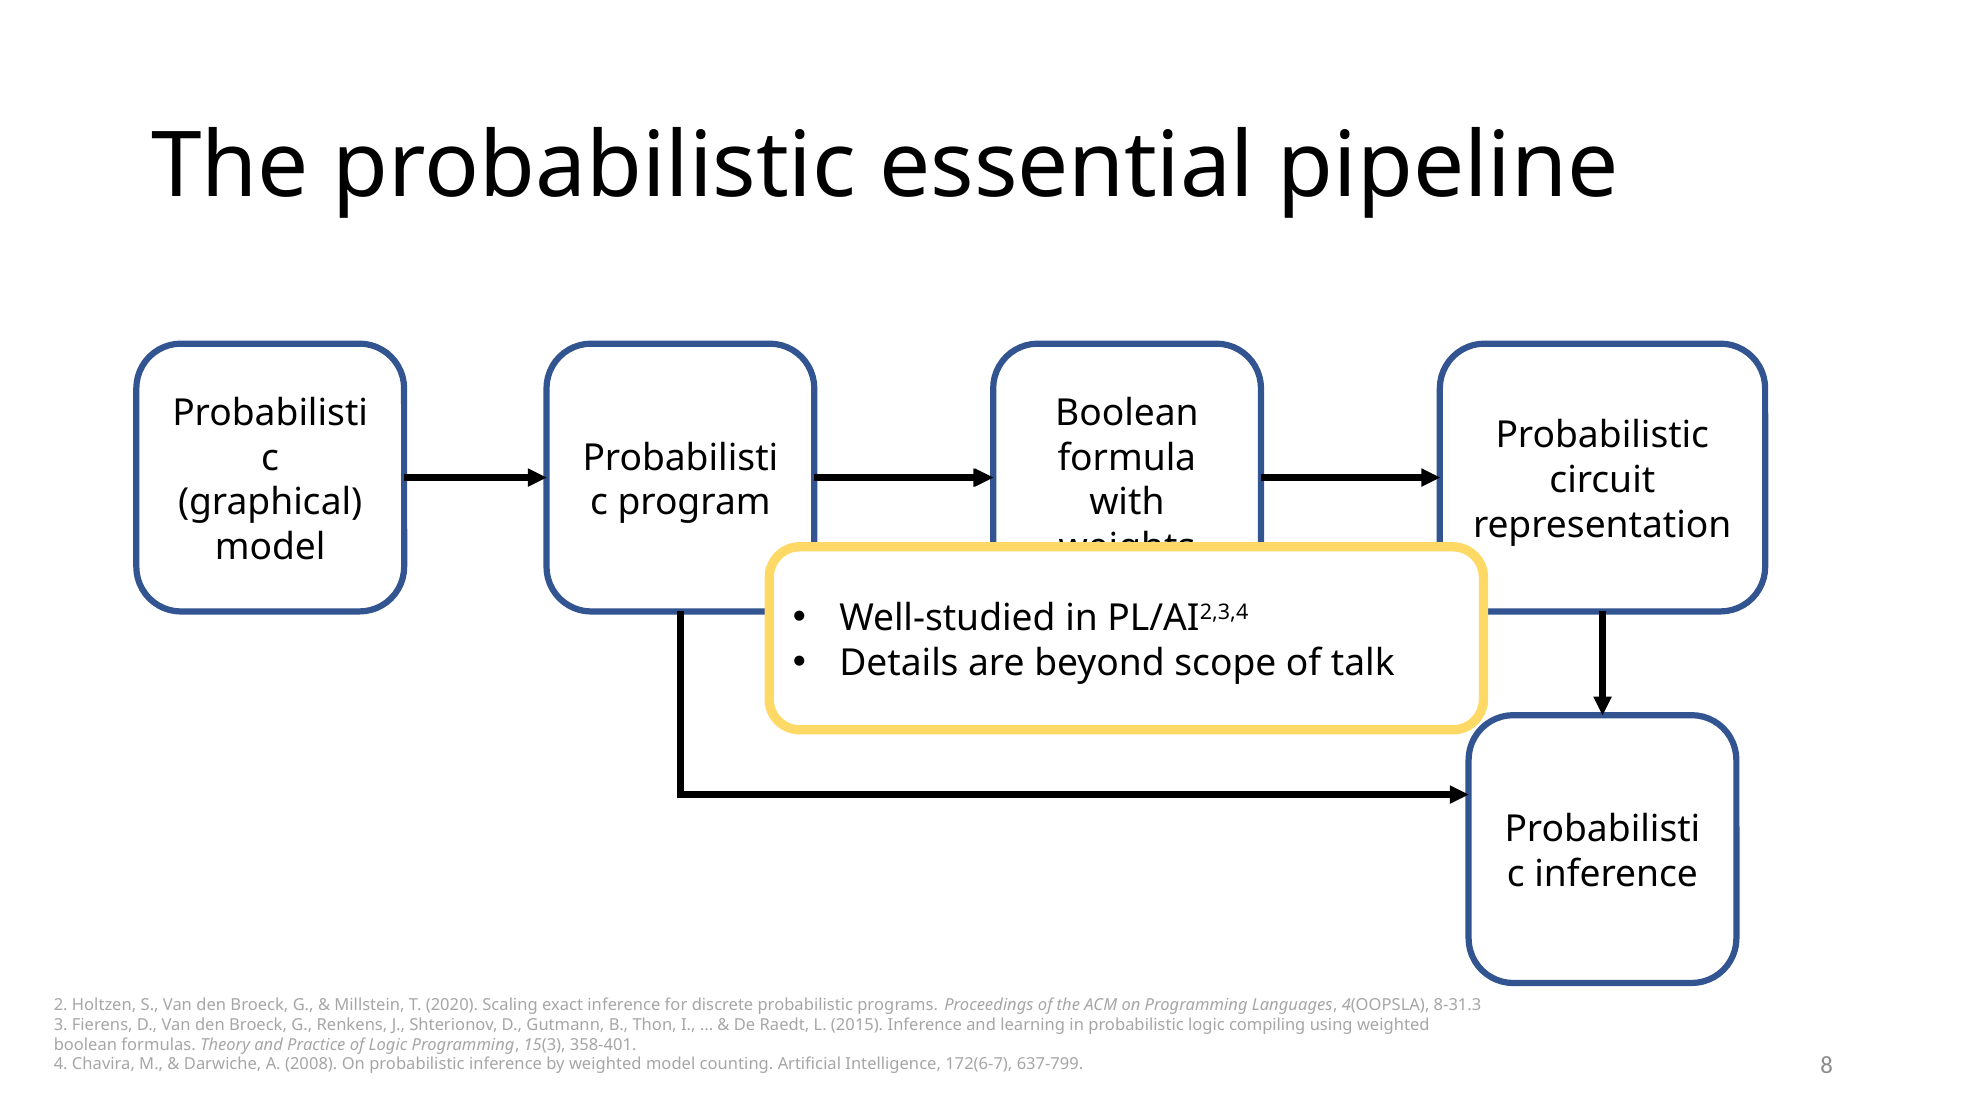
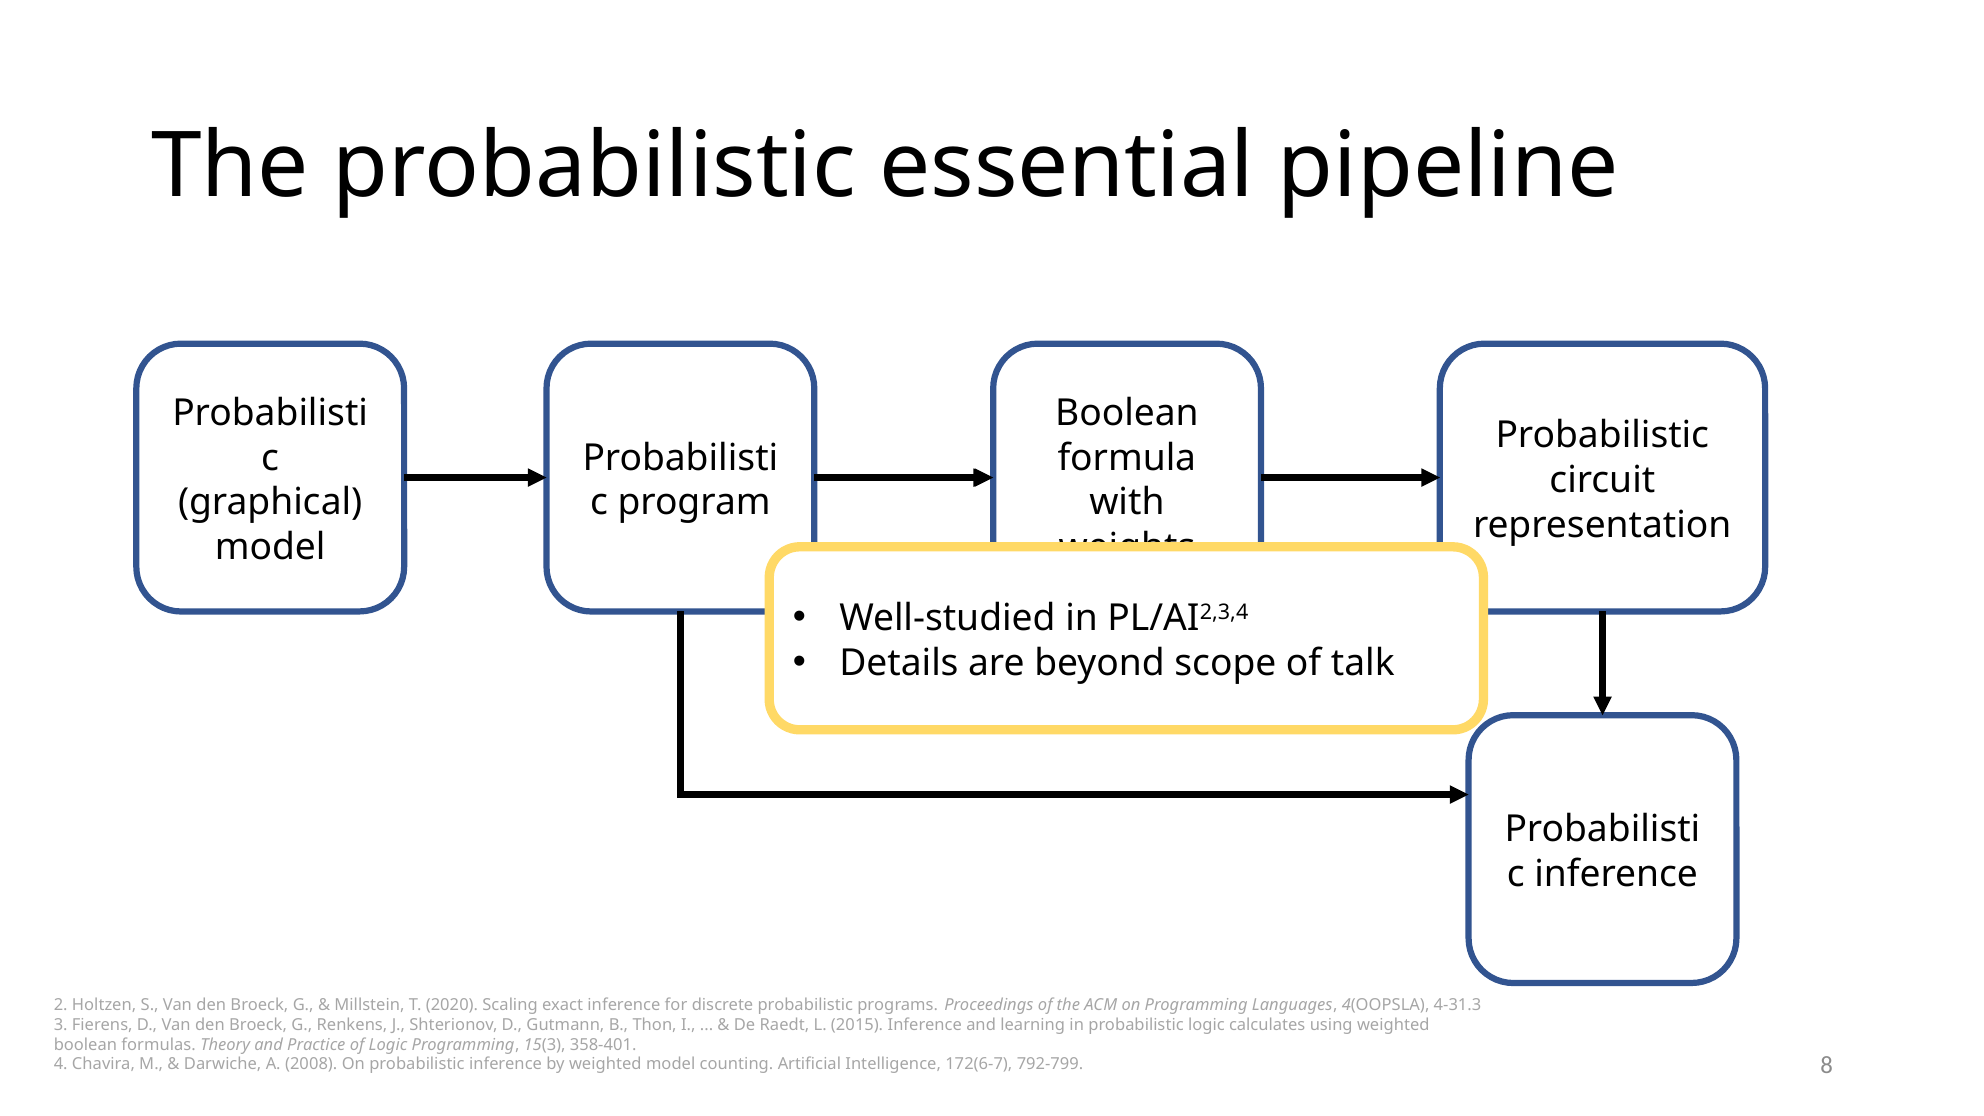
8-31.3: 8-31.3 -> 4-31.3
compiling: compiling -> calculates
637-799: 637-799 -> 792-799
